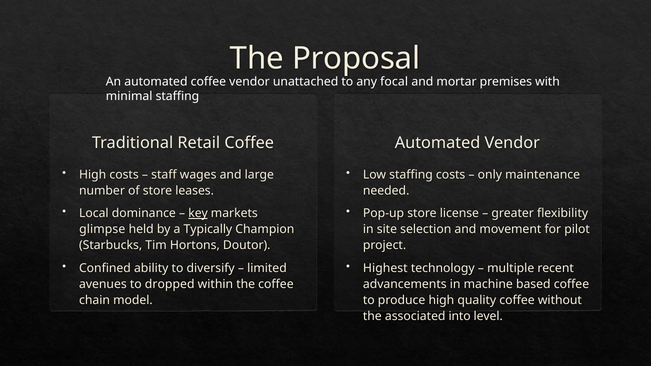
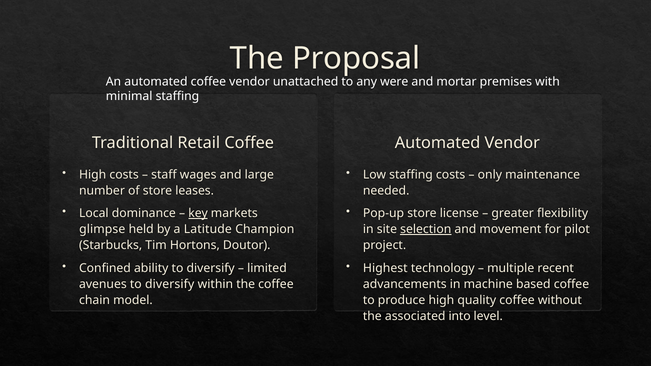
focal: focal -> were
Typically: Typically -> Latitude
selection underline: none -> present
avenues to dropped: dropped -> diversify
